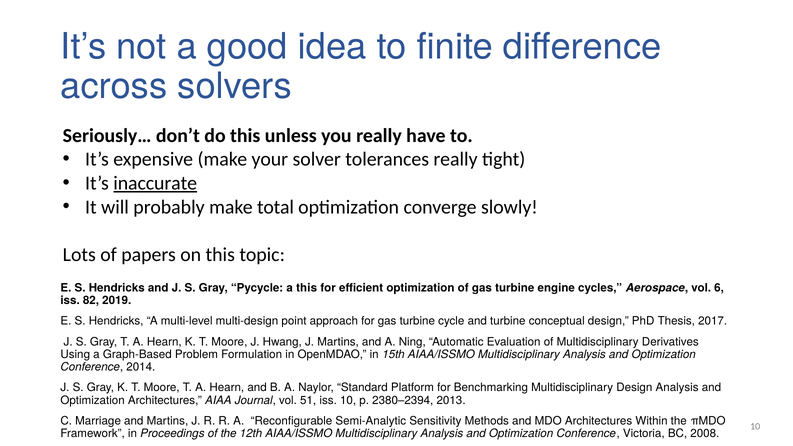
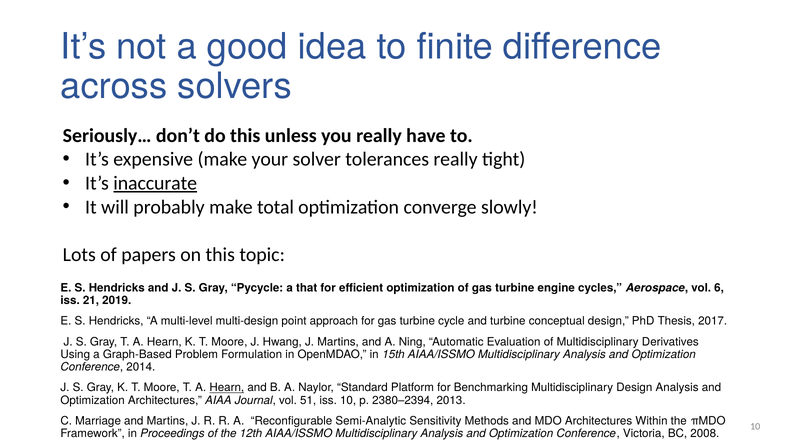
a this: this -> that
82: 82 -> 21
Hearn at (227, 388) underline: none -> present
